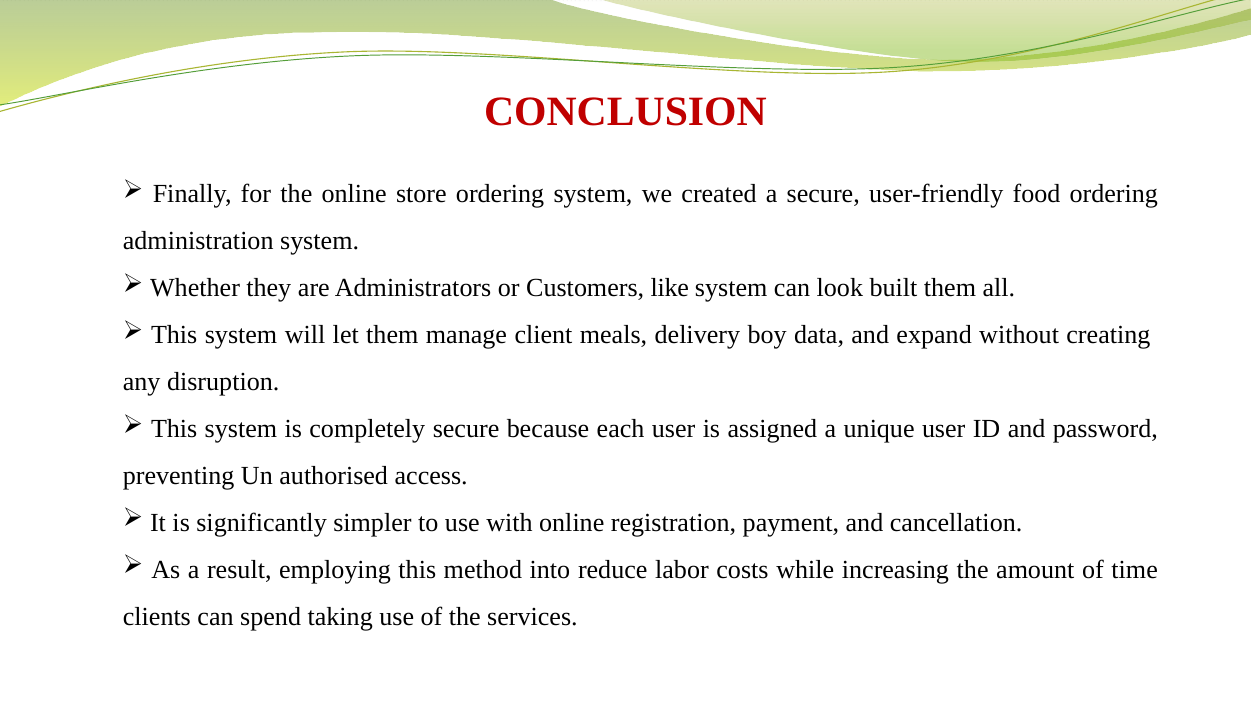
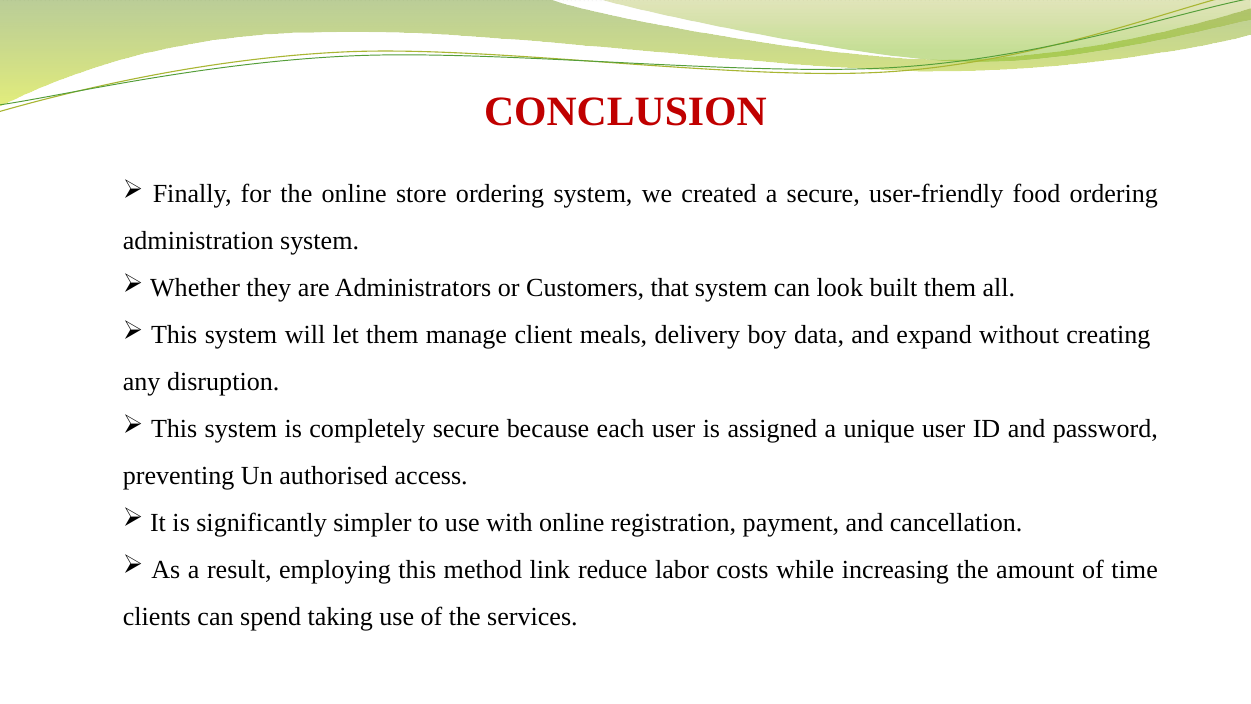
like: like -> that
into: into -> link
